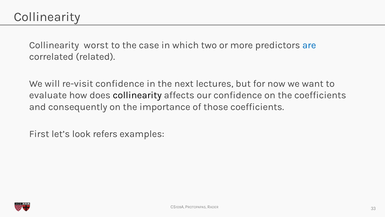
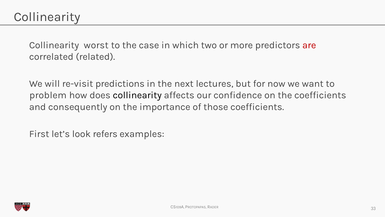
are colour: blue -> red
re-visit confidence: confidence -> predictions
evaluate: evaluate -> problem
